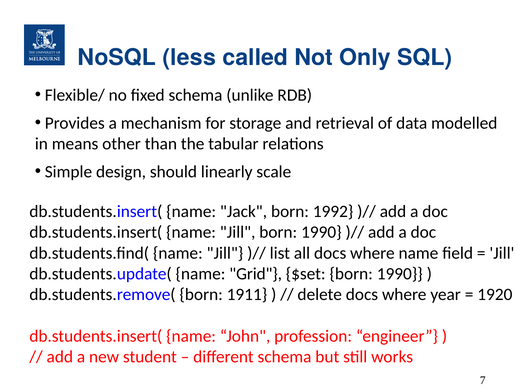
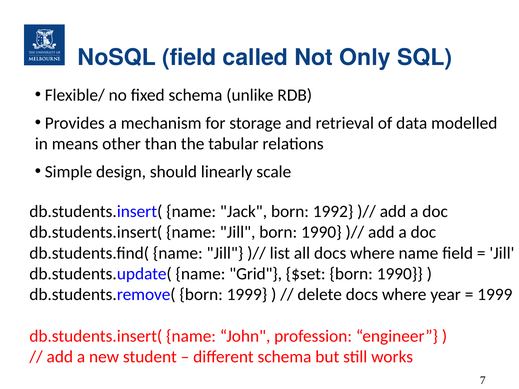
NoSQL less: less -> field
born 1911: 1911 -> 1999
1920 at (495, 295): 1920 -> 1999
